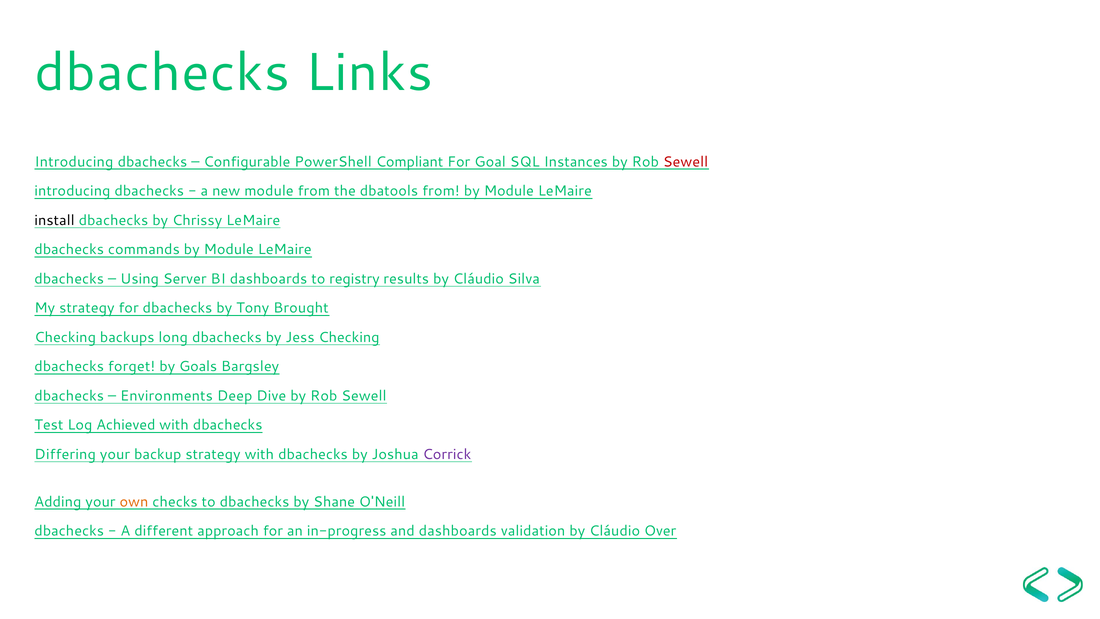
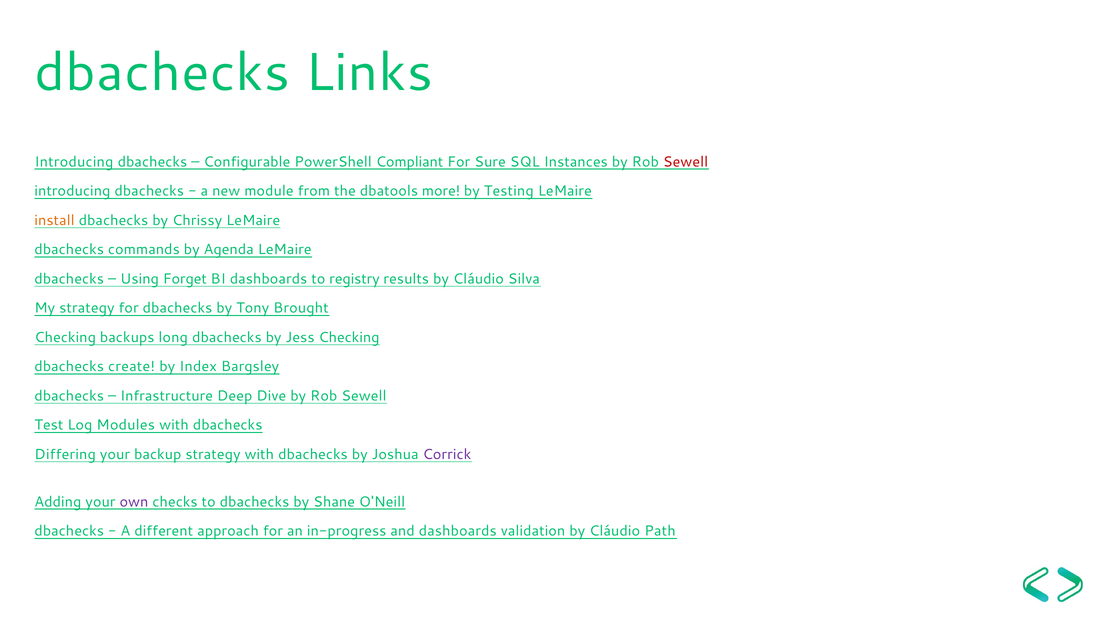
Goal: Goal -> Sure
dbatools from: from -> more
Module at (509, 191): Module -> Testing
install colour: black -> orange
commands by Module: Module -> Agenda
Server: Server -> Forget
forget: forget -> create
Goals: Goals -> Index
Environments: Environments -> Infrastructure
Achieved: Achieved -> Modules
own colour: orange -> purple
Over: Over -> Path
